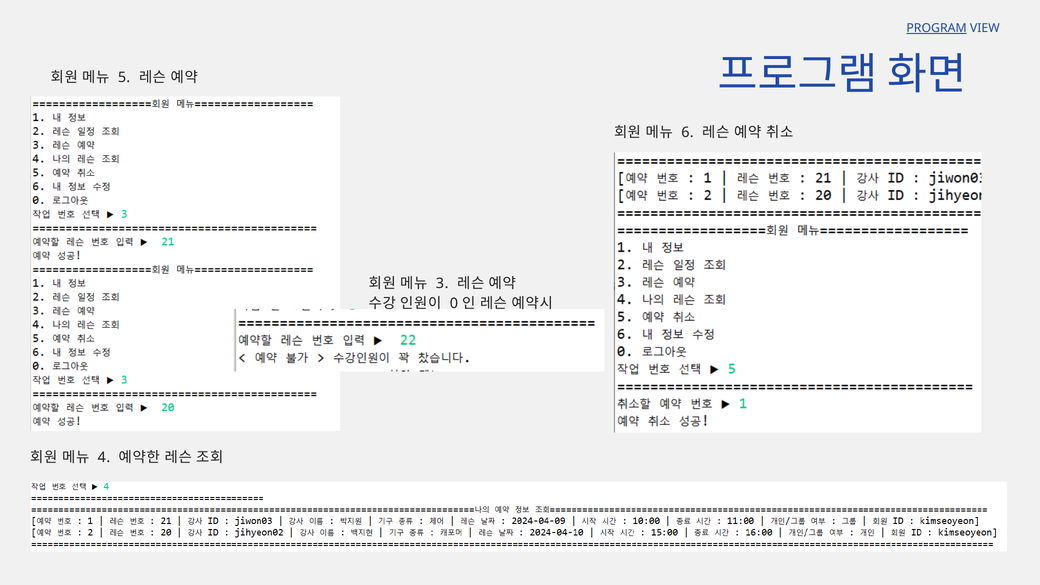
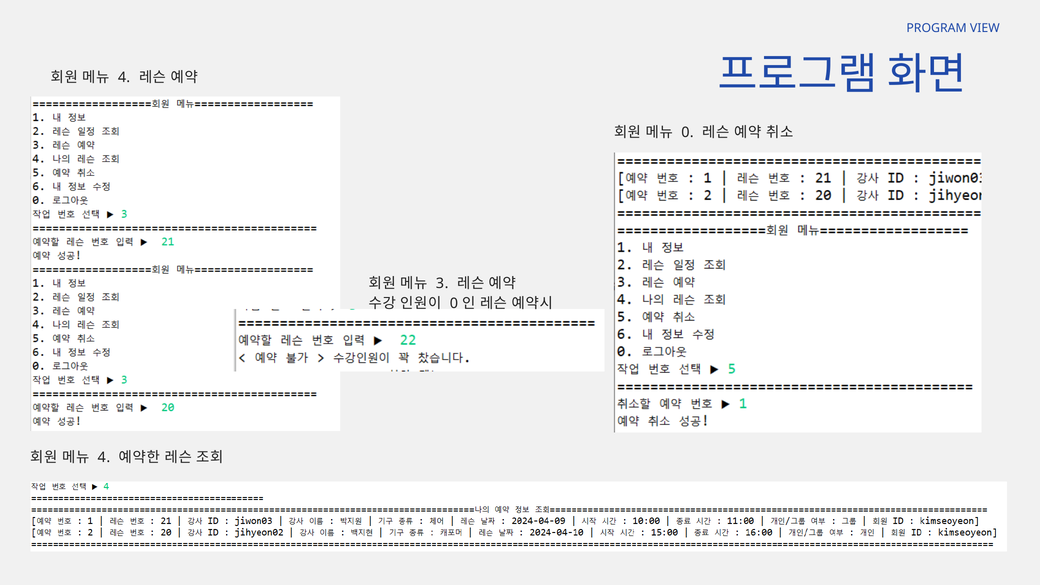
PROGRAM underline: present -> none
5 at (124, 77): 5 -> 4
6 at (687, 132): 6 -> 0
